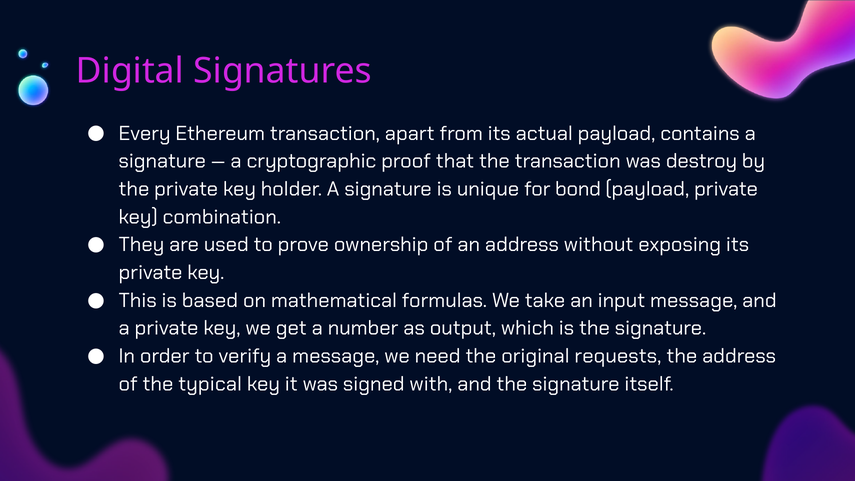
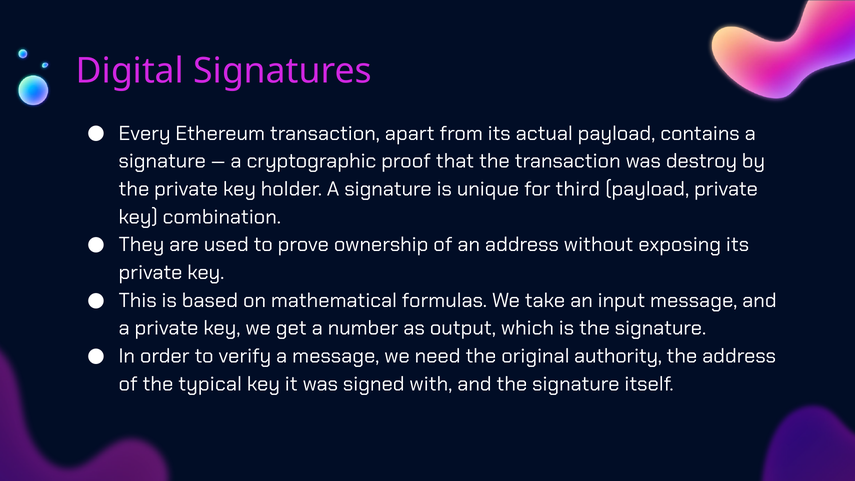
bond: bond -> third
requests: requests -> authority
